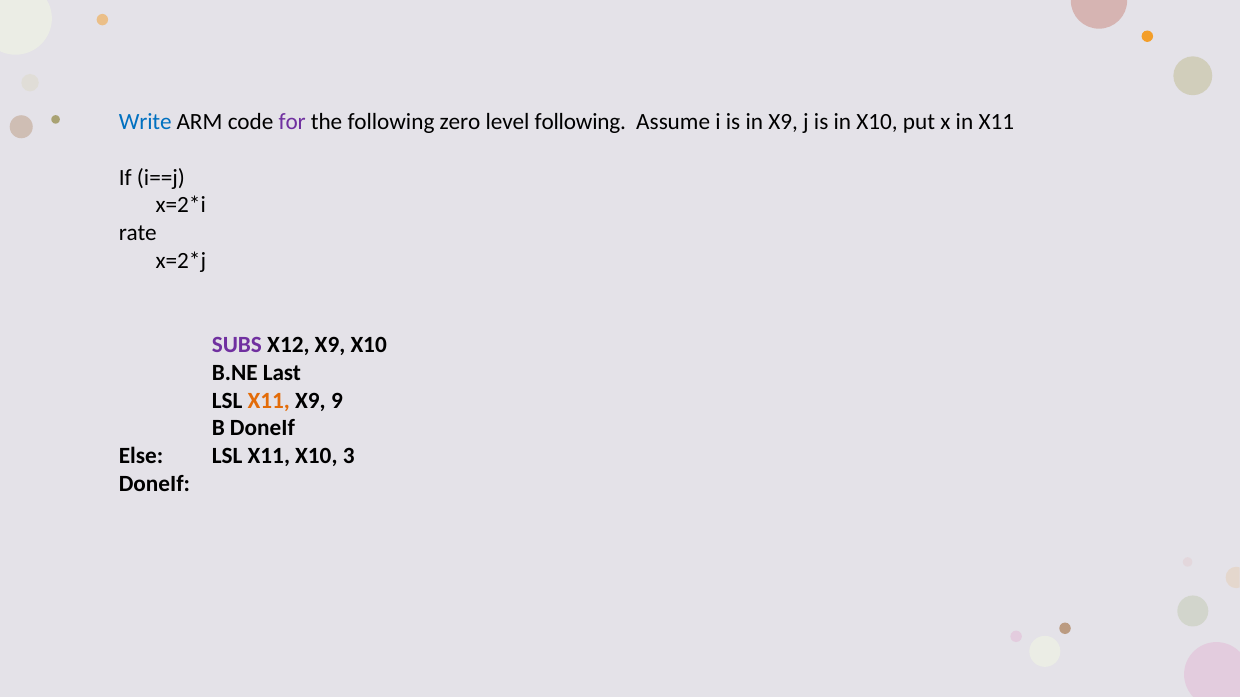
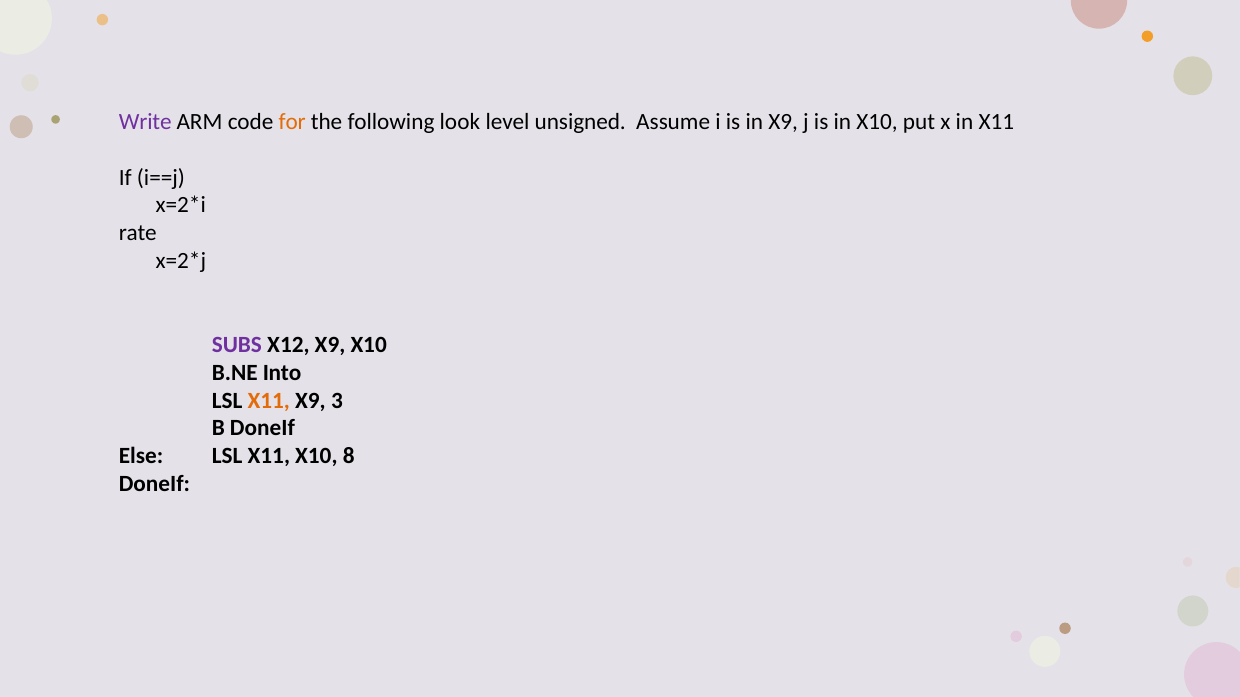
Write colour: blue -> purple
for colour: purple -> orange
zero: zero -> look
level following: following -> unsigned
Last: Last -> Into
9: 9 -> 3
3: 3 -> 8
